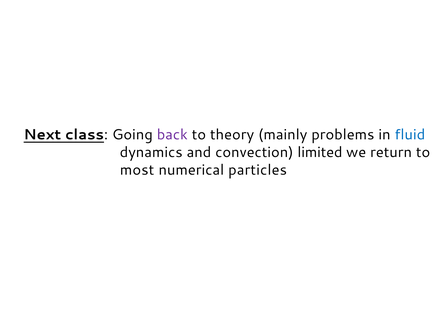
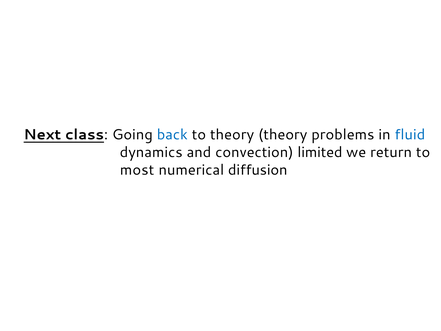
back colour: purple -> blue
theory mainly: mainly -> theory
particles: particles -> diffusion
